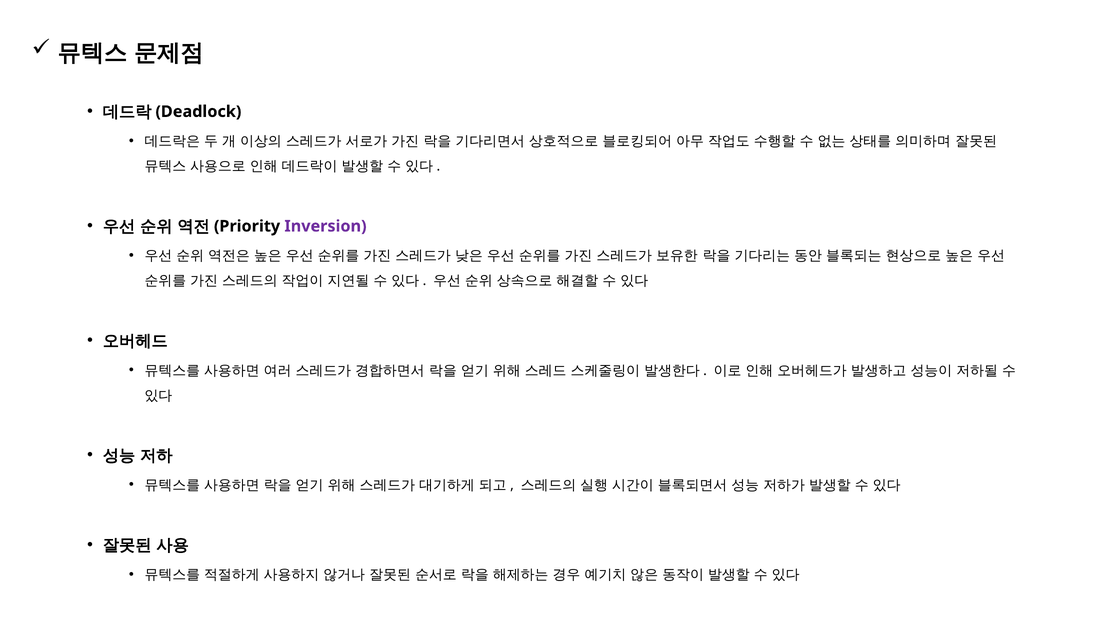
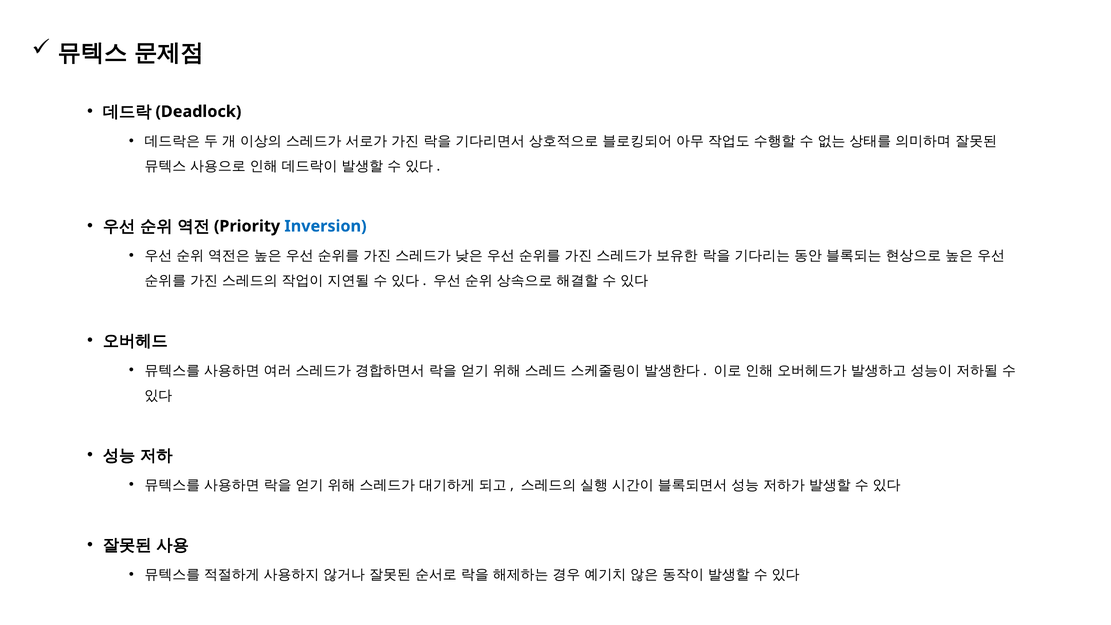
Inversion colour: purple -> blue
